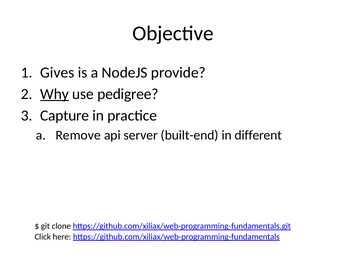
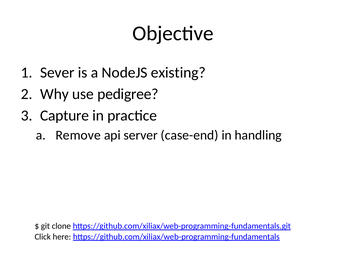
Gives: Gives -> Sever
provide: provide -> existing
Why underline: present -> none
built-end: built-end -> case-end
different: different -> handling
